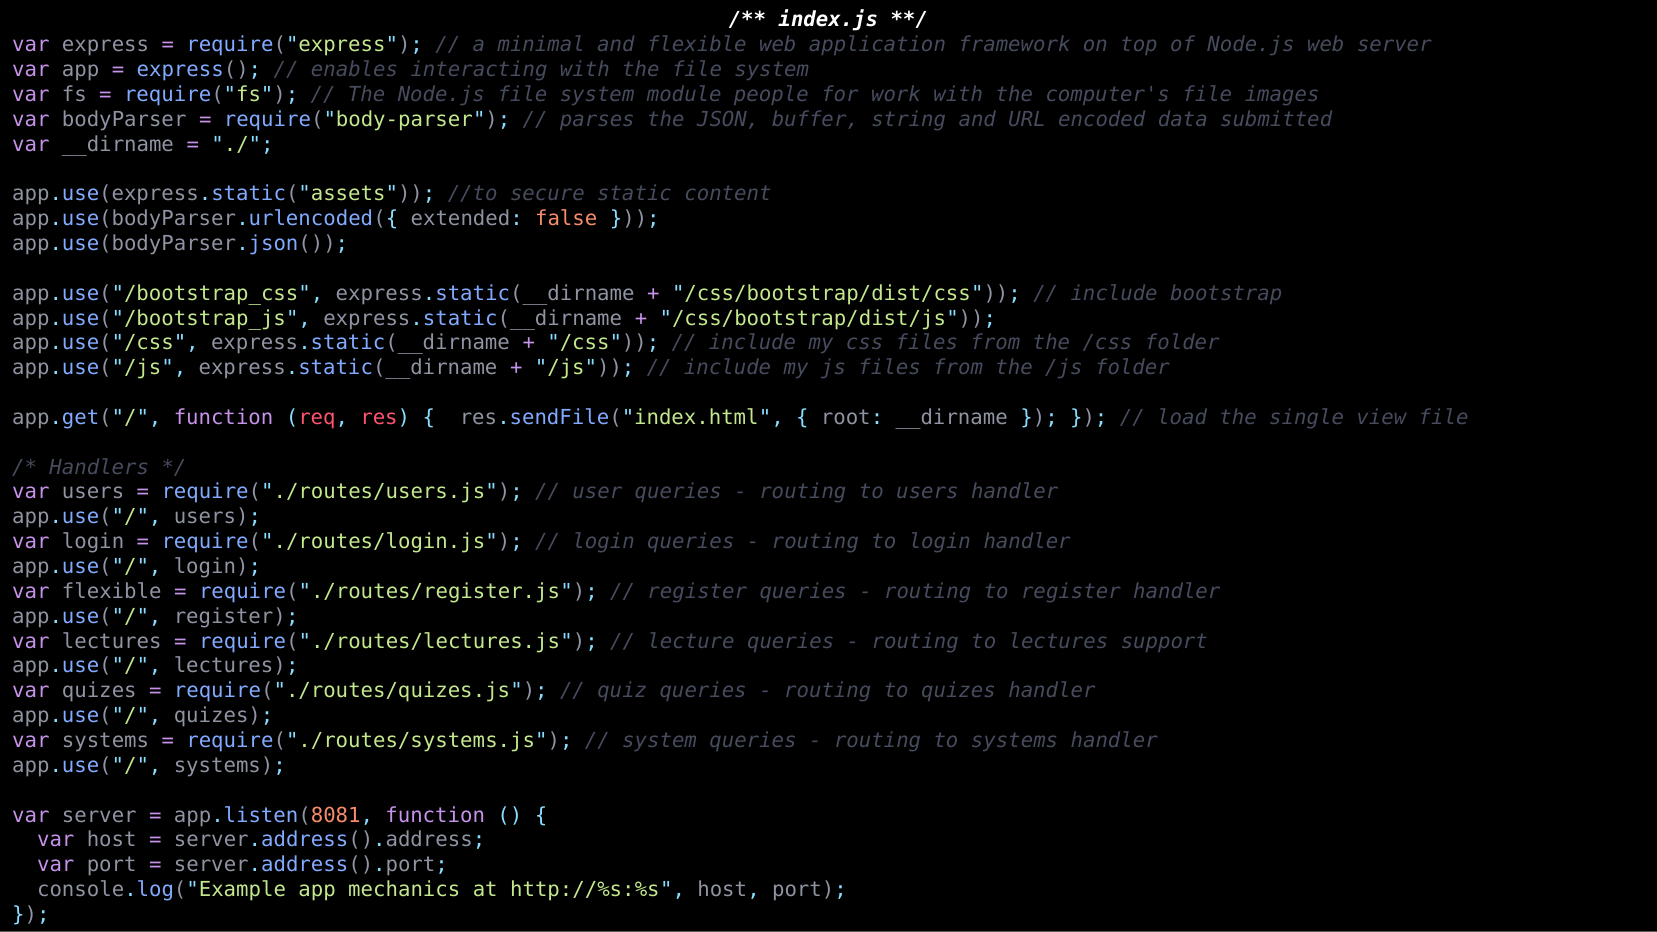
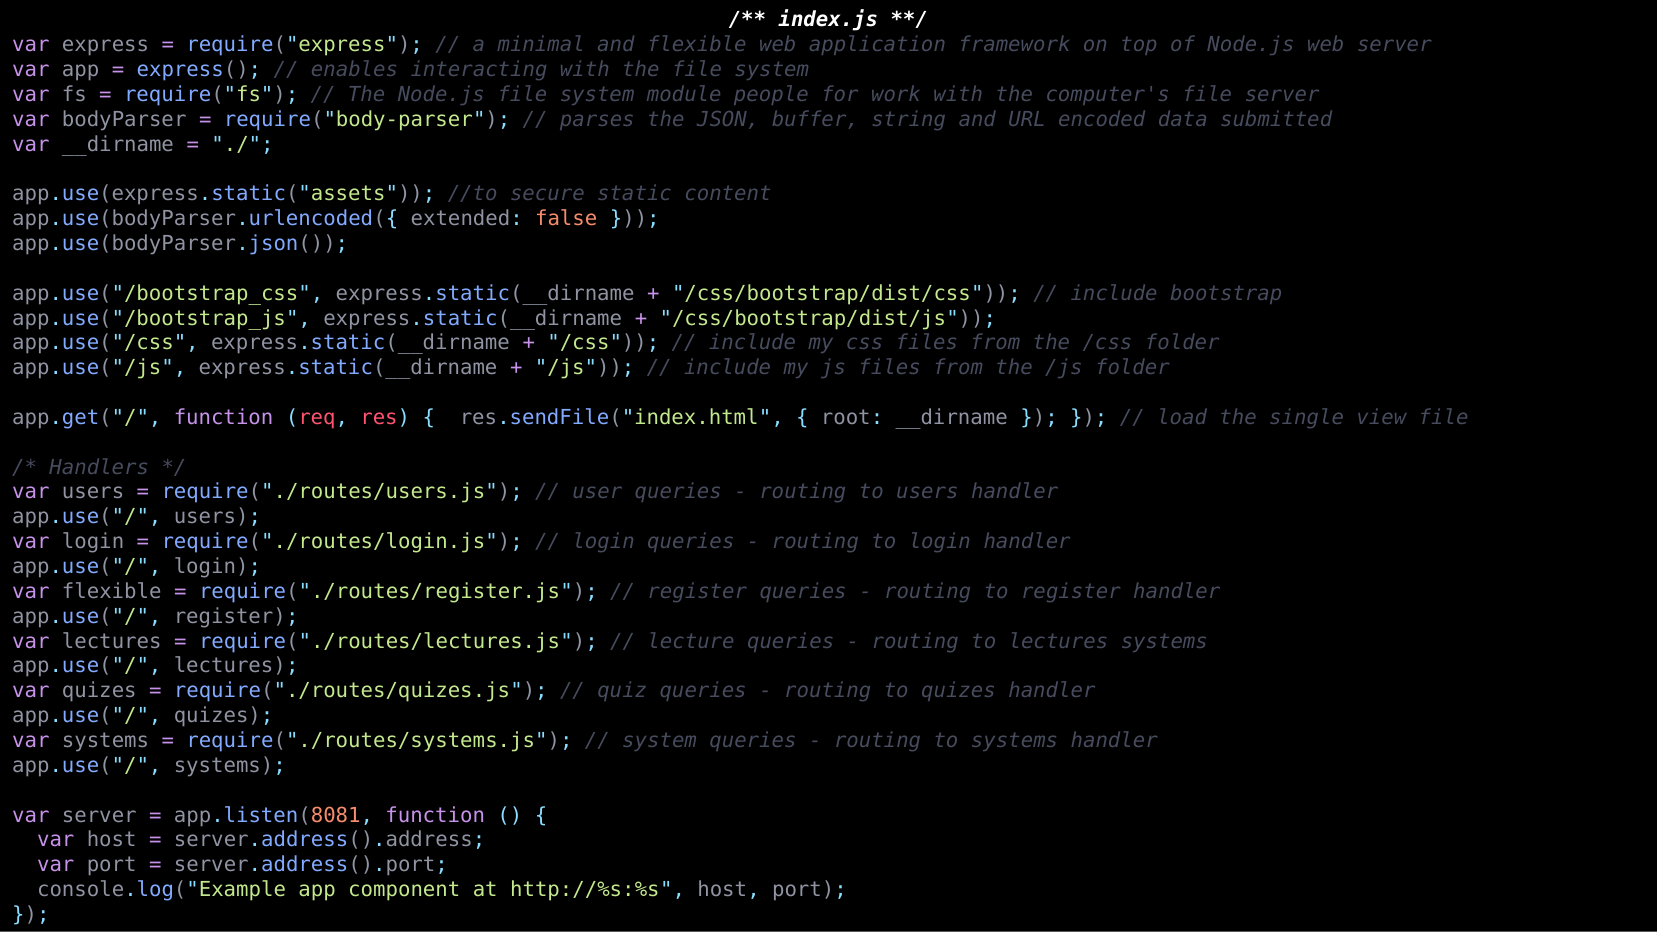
file images: images -> server
lectures support: support -> systems
mechanics: mechanics -> component
